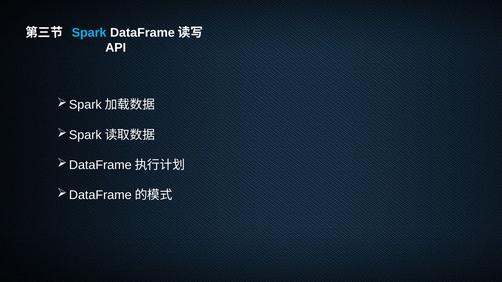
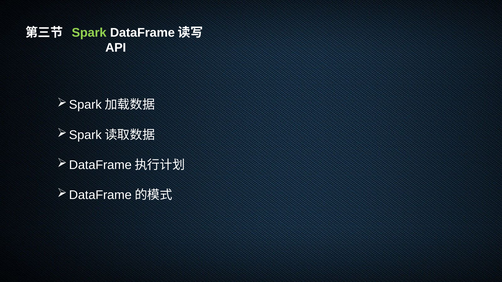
Spark colour: light blue -> light green
